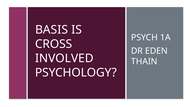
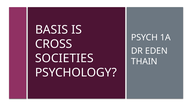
INVOLVED: INVOLVED -> SOCIETIES
